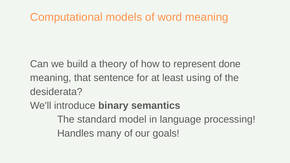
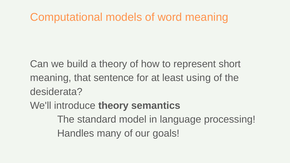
done: done -> short
introduce binary: binary -> theory
